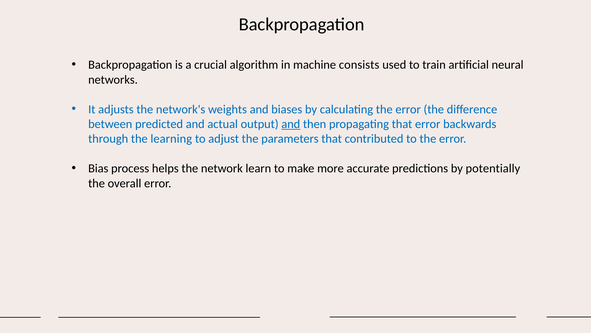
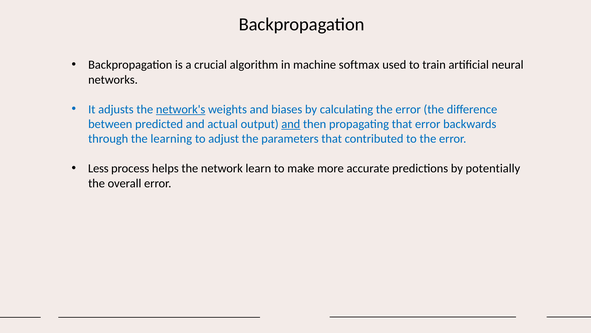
consists: consists -> softmax
network's underline: none -> present
Bias: Bias -> Less
